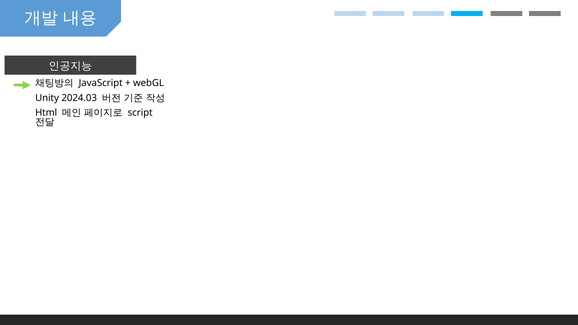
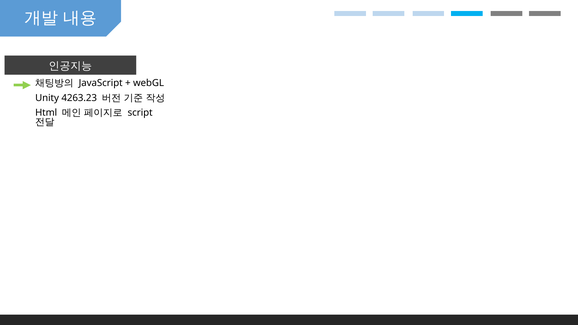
2024.03: 2024.03 -> 4263.23
